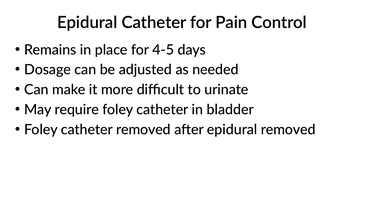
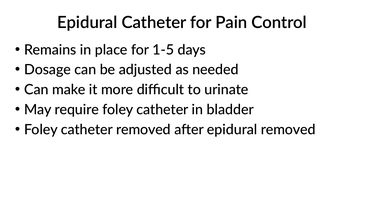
4-5: 4-5 -> 1-5
